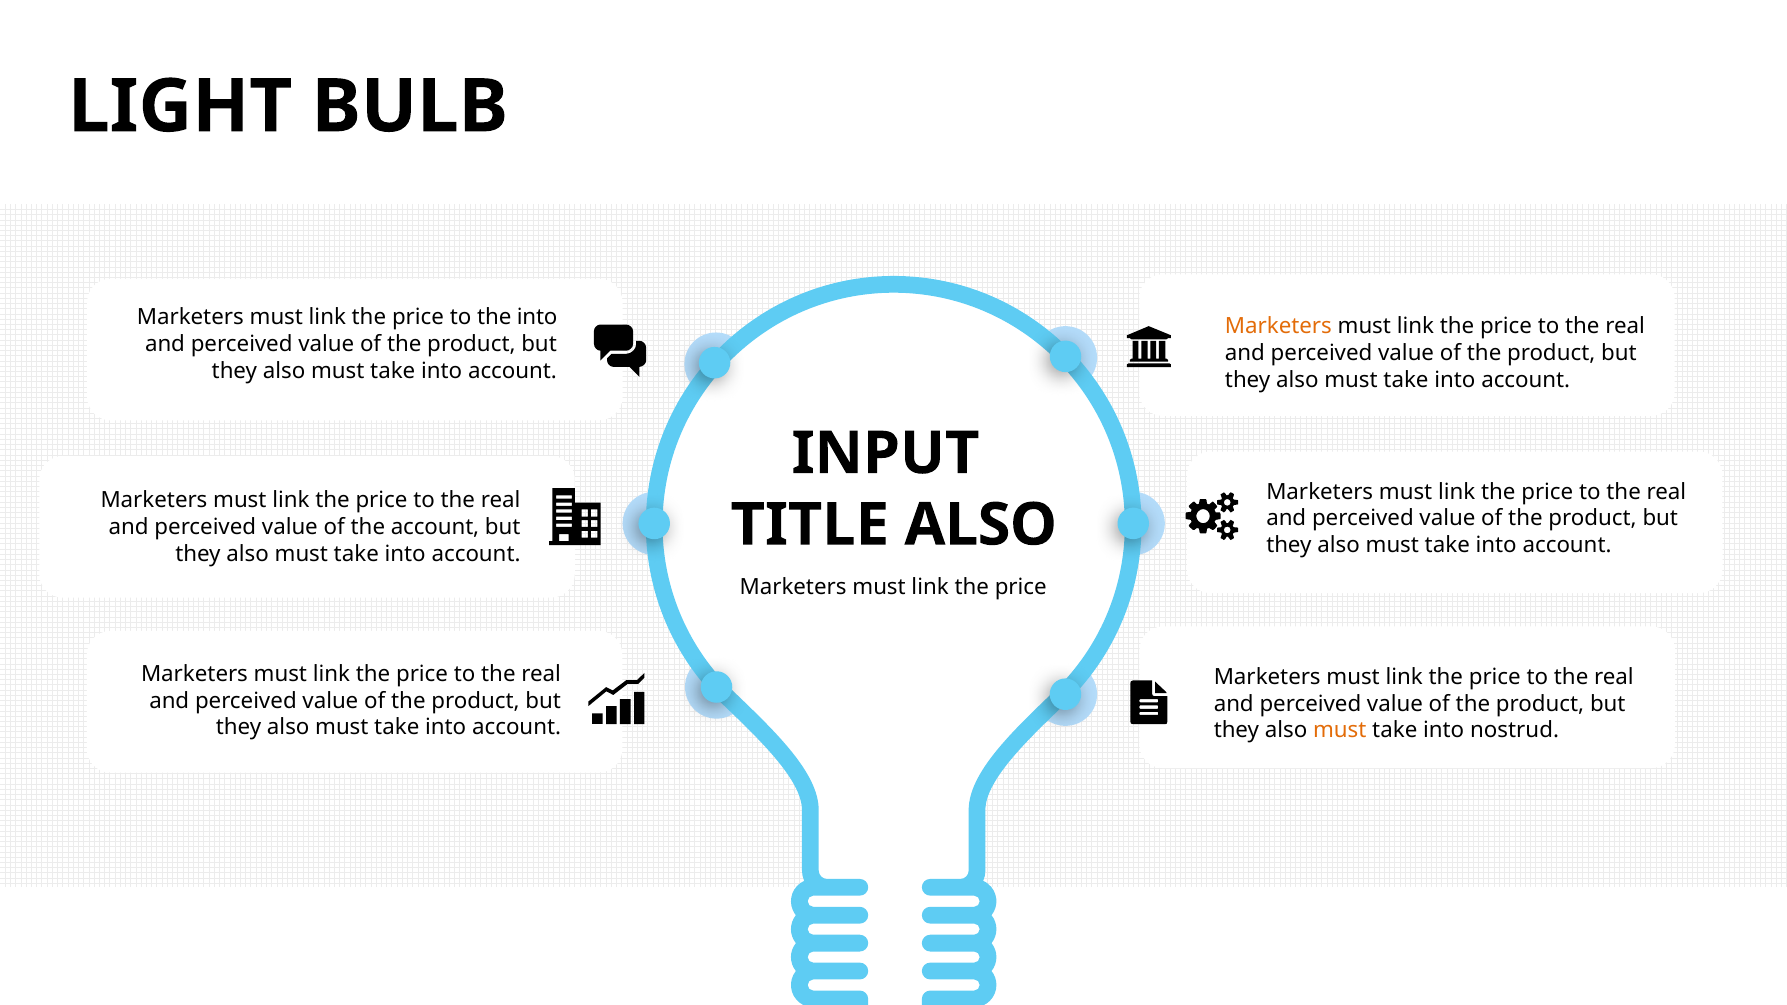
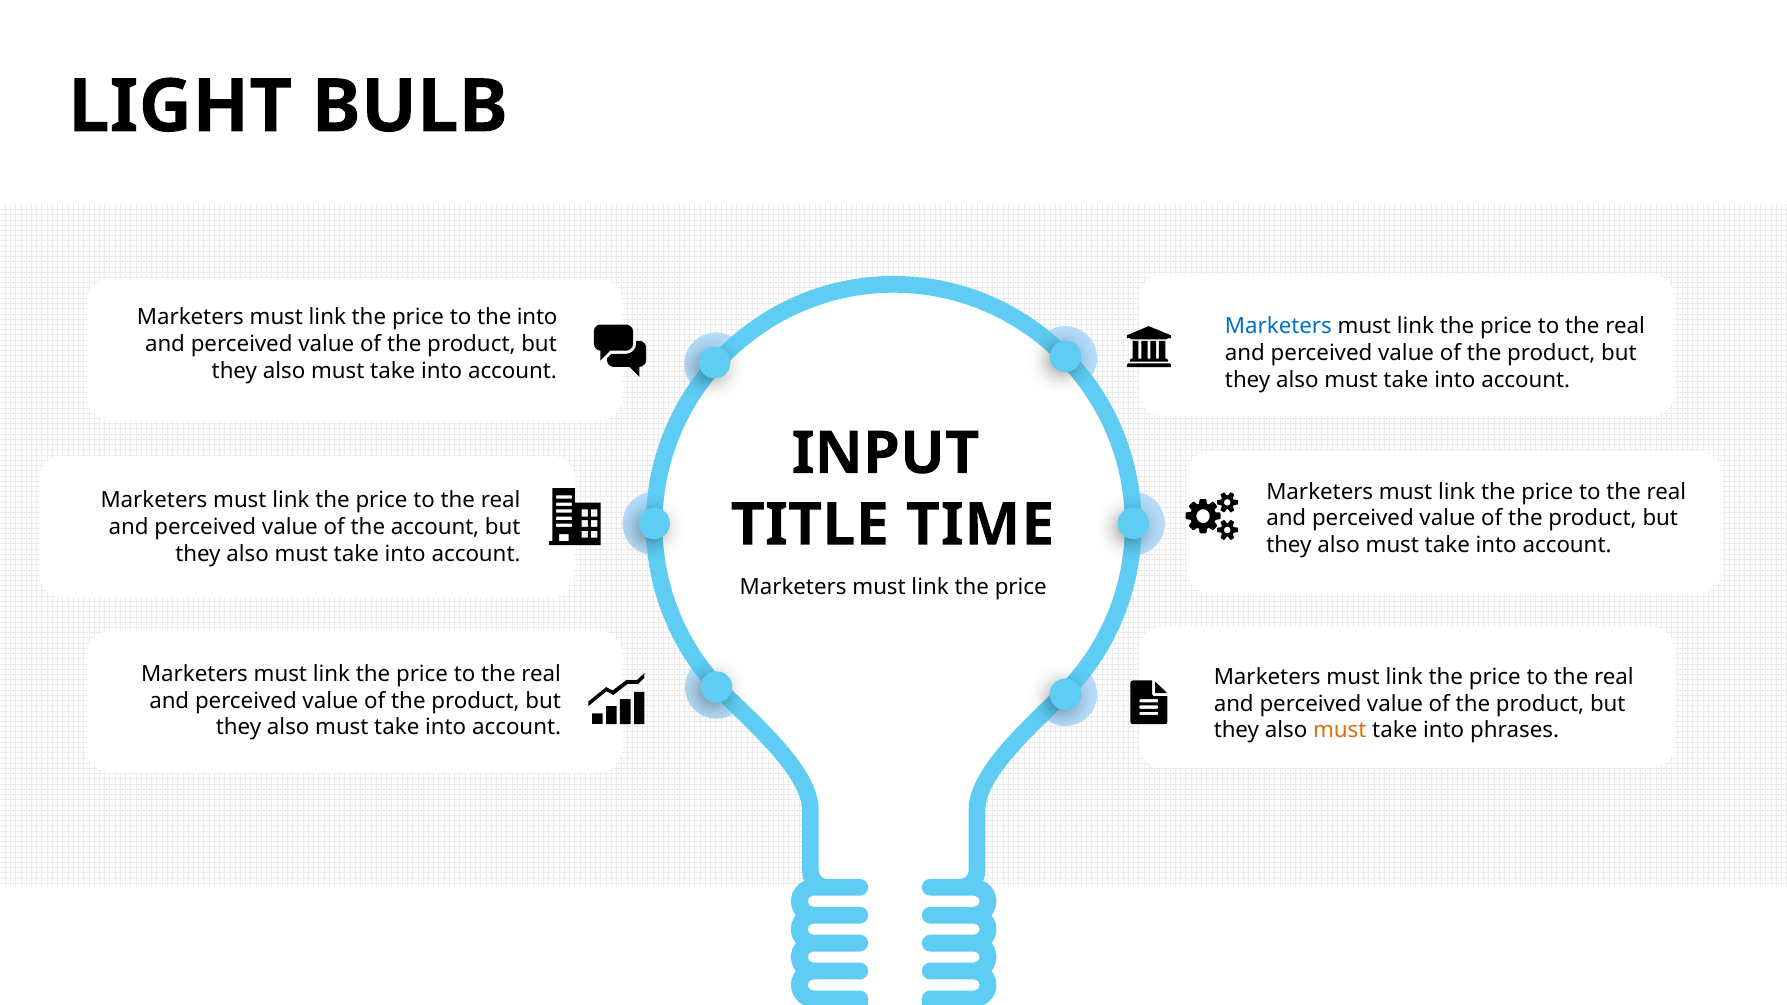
Marketers at (1278, 327) colour: orange -> blue
TITLE ALSO: ALSO -> TIME
nostrud: nostrud -> phrases
